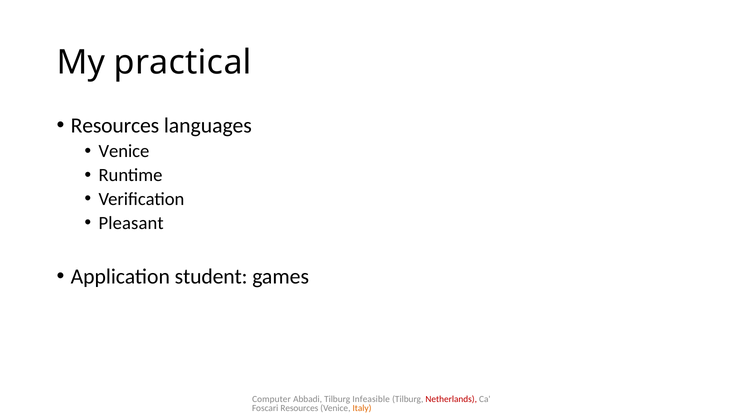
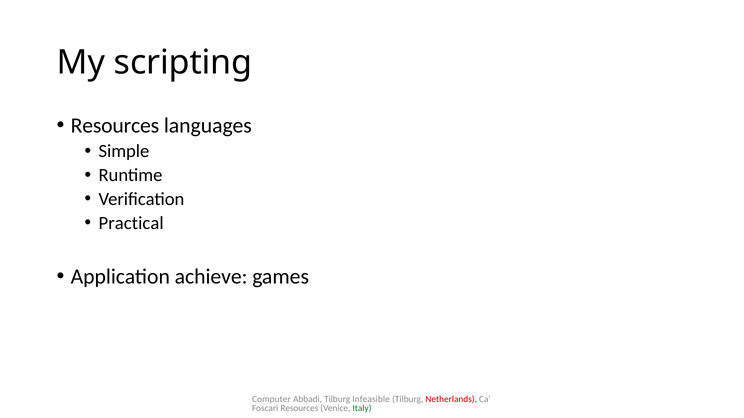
practical: practical -> scripting
Venice at (124, 151): Venice -> Simple
Pleasant: Pleasant -> Practical
student: student -> achieve
Italy colour: orange -> green
